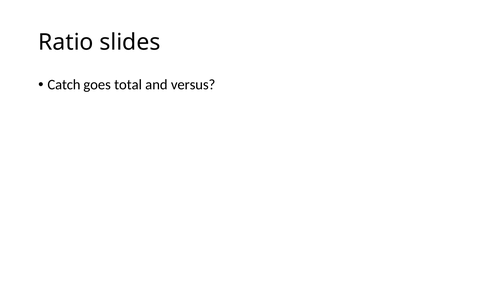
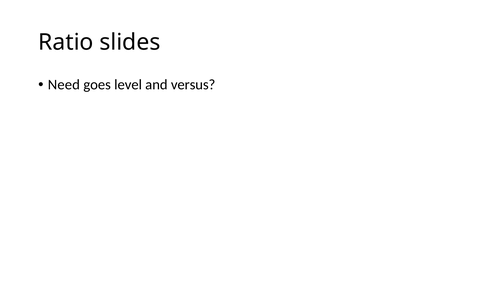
Catch: Catch -> Need
total: total -> level
